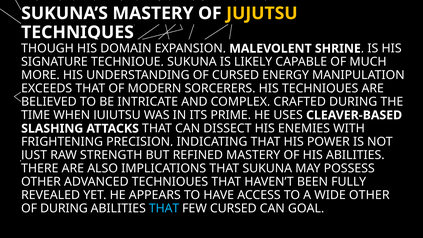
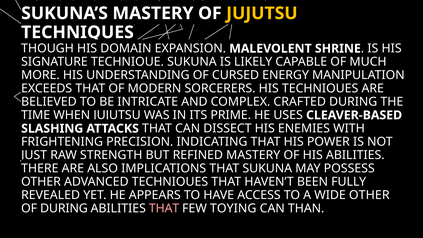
THAT at (164, 208) colour: light blue -> pink
FEW CURSED: CURSED -> TOYING
GOAL: GOAL -> THAN
